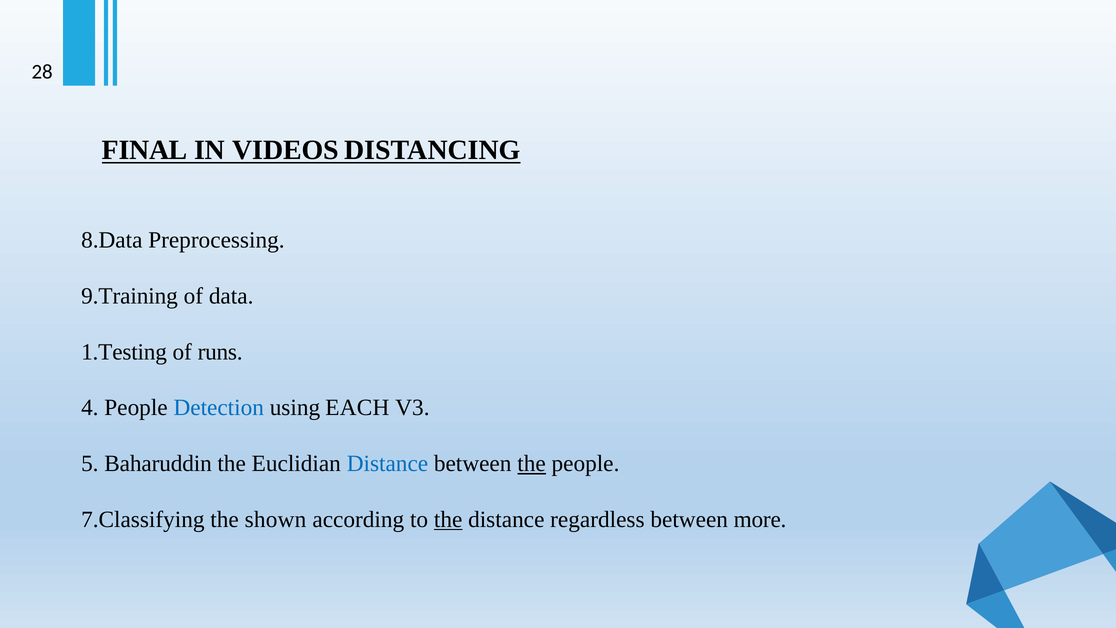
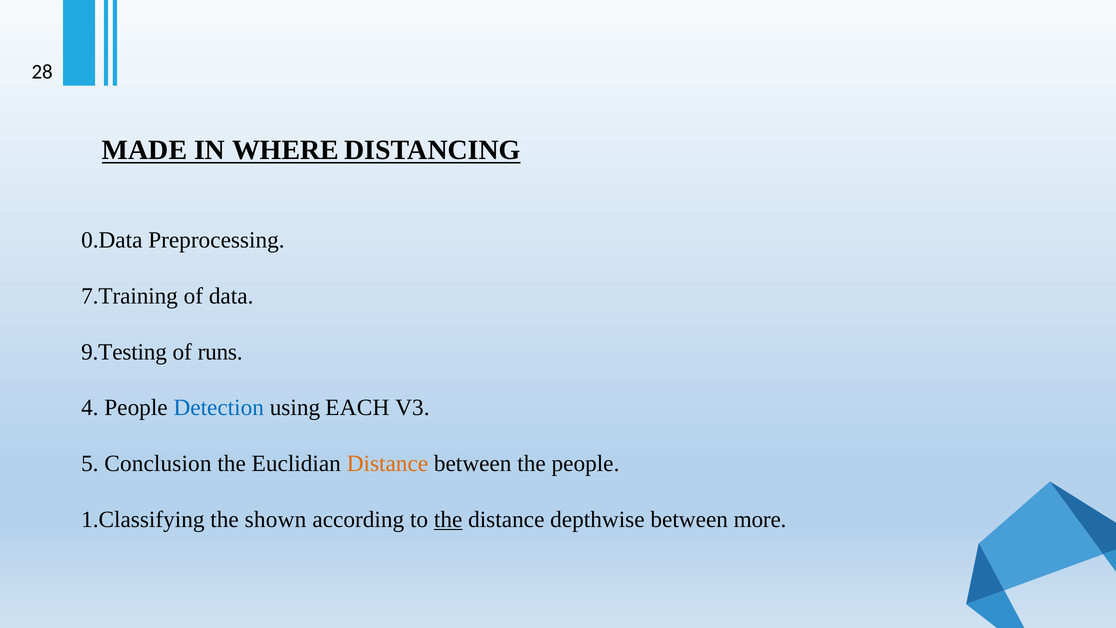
FINAL: FINAL -> MADE
VIDEOS: VIDEOS -> WHERE
8.Data: 8.Data -> 0.Data
9.Training: 9.Training -> 7.Training
1.Testing: 1.Testing -> 9.Testing
Baharuddin: Baharuddin -> Conclusion
Distance at (387, 463) colour: blue -> orange
the at (532, 463) underline: present -> none
7.Classifying: 7.Classifying -> 1.Classifying
regardless: regardless -> depthwise
